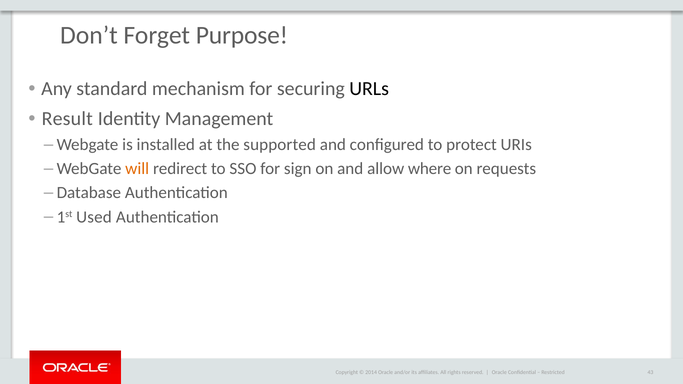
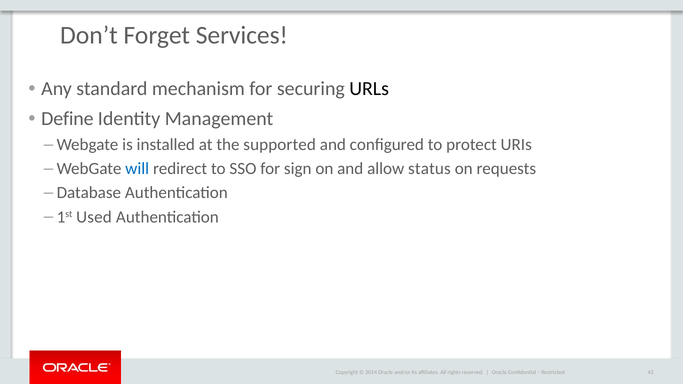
Purpose: Purpose -> Services
Result: Result -> Define
will colour: orange -> blue
where: where -> status
